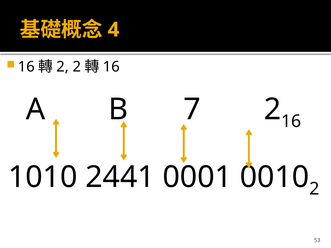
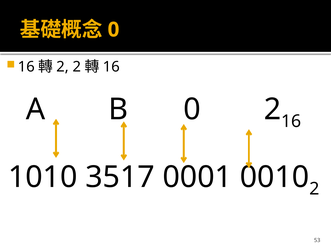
4 at (113, 30): 4 -> 0
B 7: 7 -> 0
2441: 2441 -> 3517
